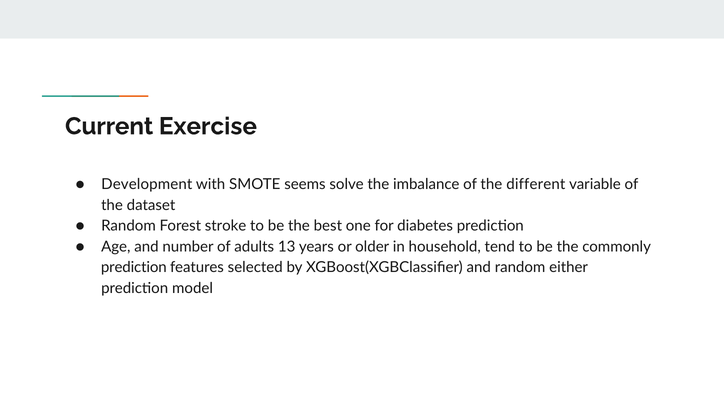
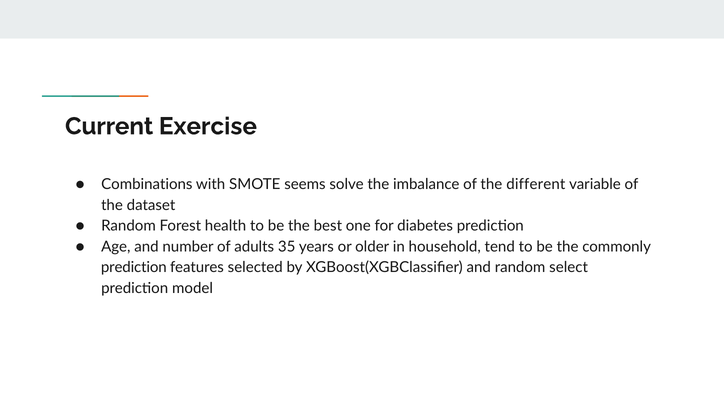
Development: Development -> Combinations
stroke: stroke -> health
13: 13 -> 35
either: either -> select
